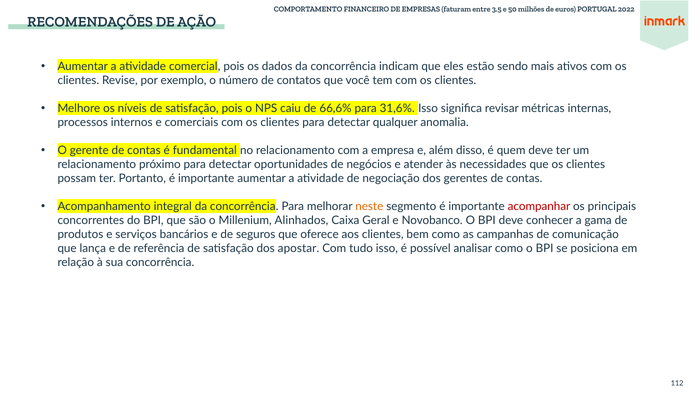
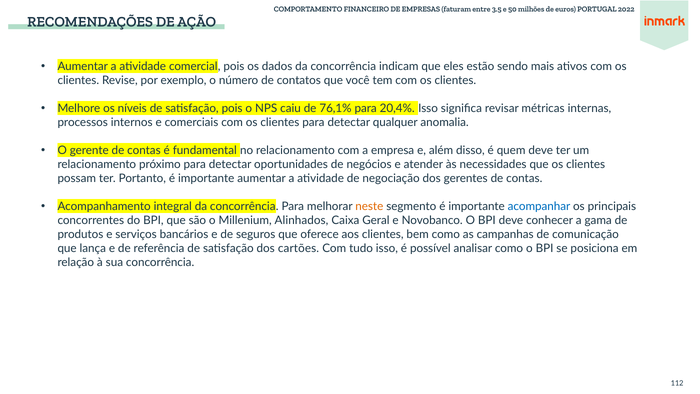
66,6%: 66,6% -> 76,1%
31,6%: 31,6% -> 20,4%
acompanhar colour: red -> blue
apostar: apostar -> cartões
